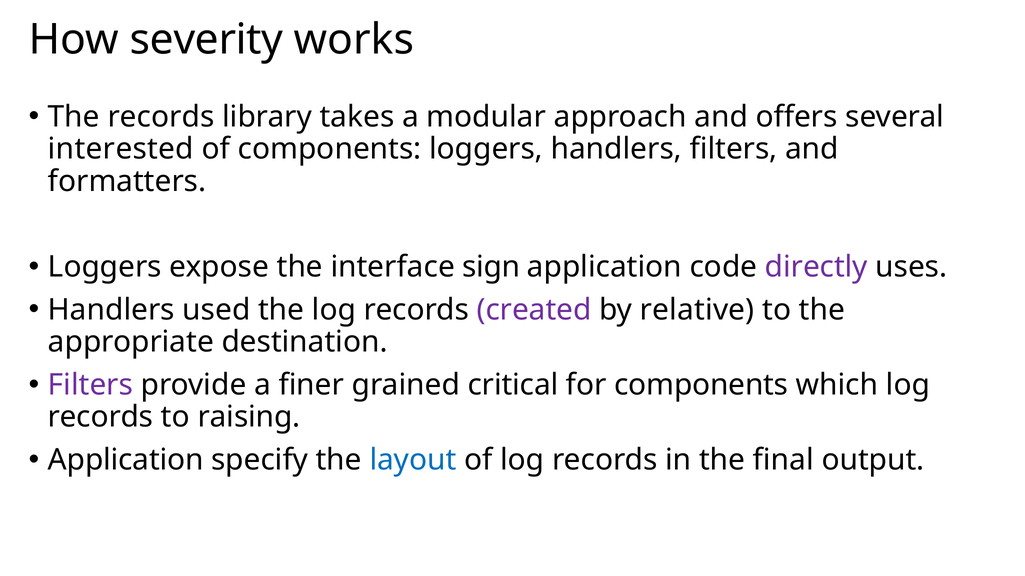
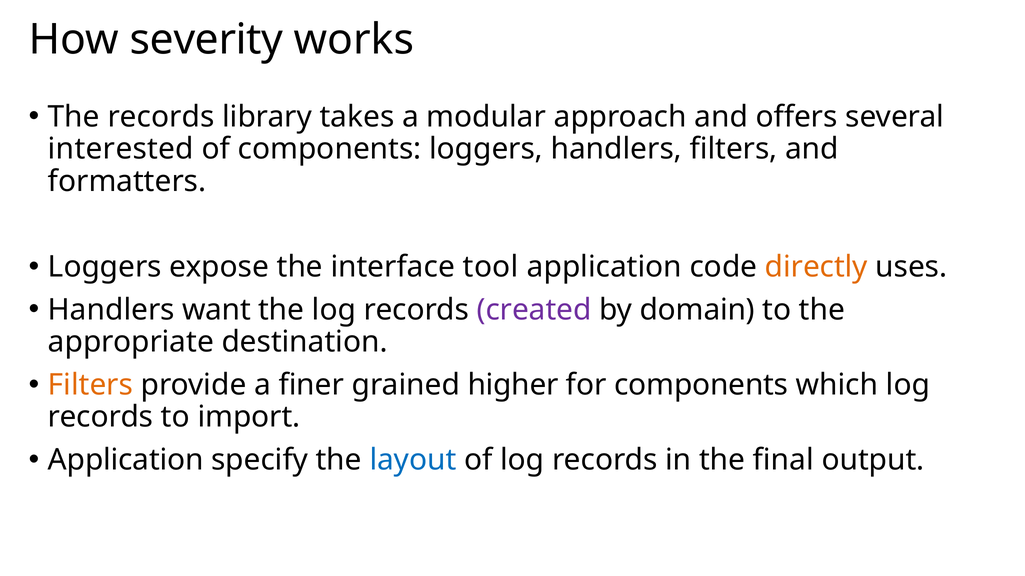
sign: sign -> tool
directly colour: purple -> orange
used: used -> want
relative: relative -> domain
Filters at (90, 385) colour: purple -> orange
critical: critical -> higher
raising: raising -> import
